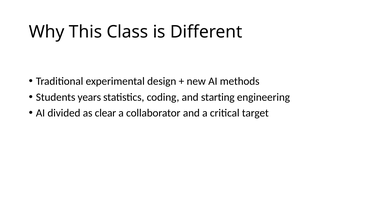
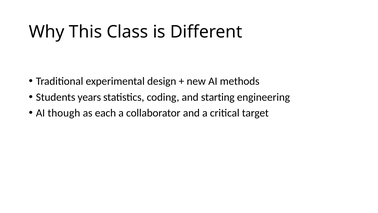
divided: divided -> though
clear: clear -> each
